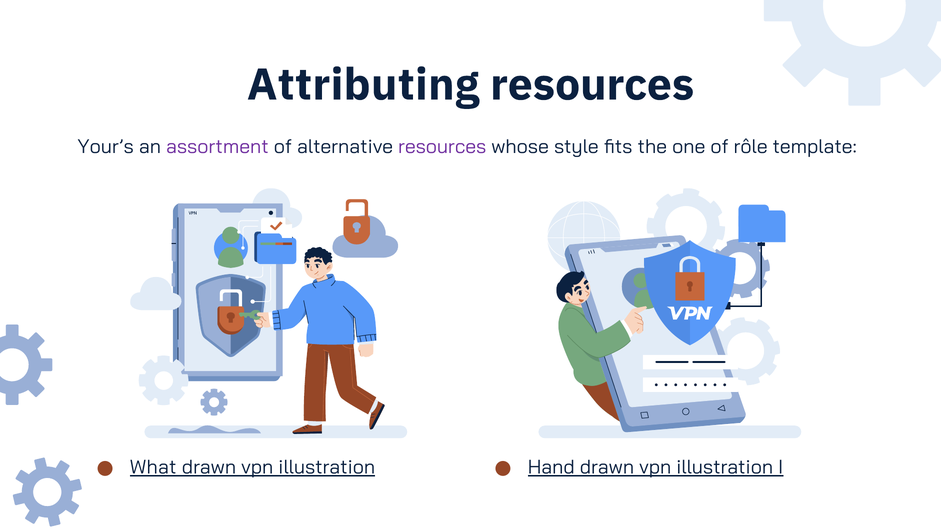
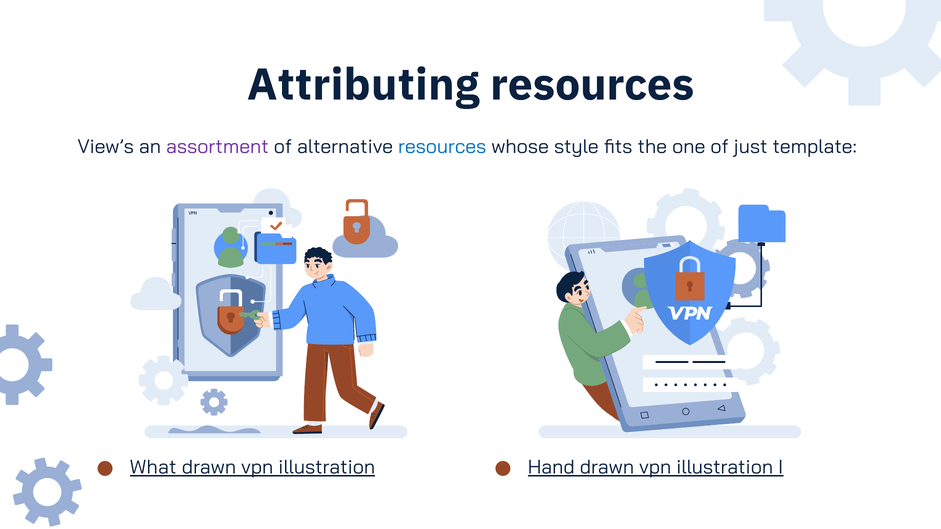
Your’s: Your’s -> View’s
resources at (442, 147) colour: purple -> blue
rôle: rôle -> just
